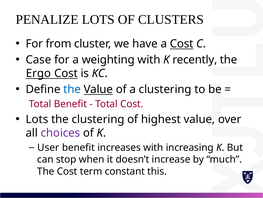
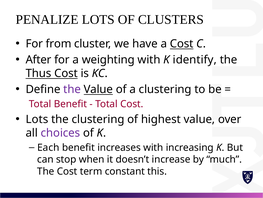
Case: Case -> After
recently: recently -> identify
Ergo: Ergo -> Thus
the at (72, 89) colour: blue -> purple
User: User -> Each
